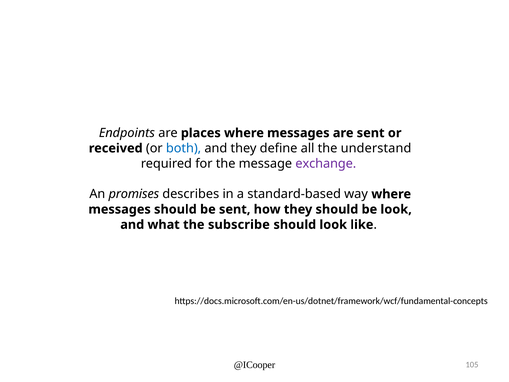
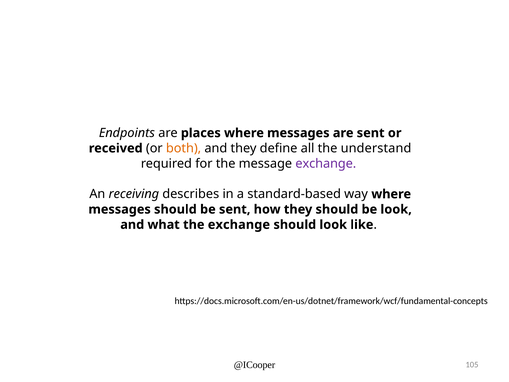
both colour: blue -> orange
promises: promises -> receiving
the subscribe: subscribe -> exchange
